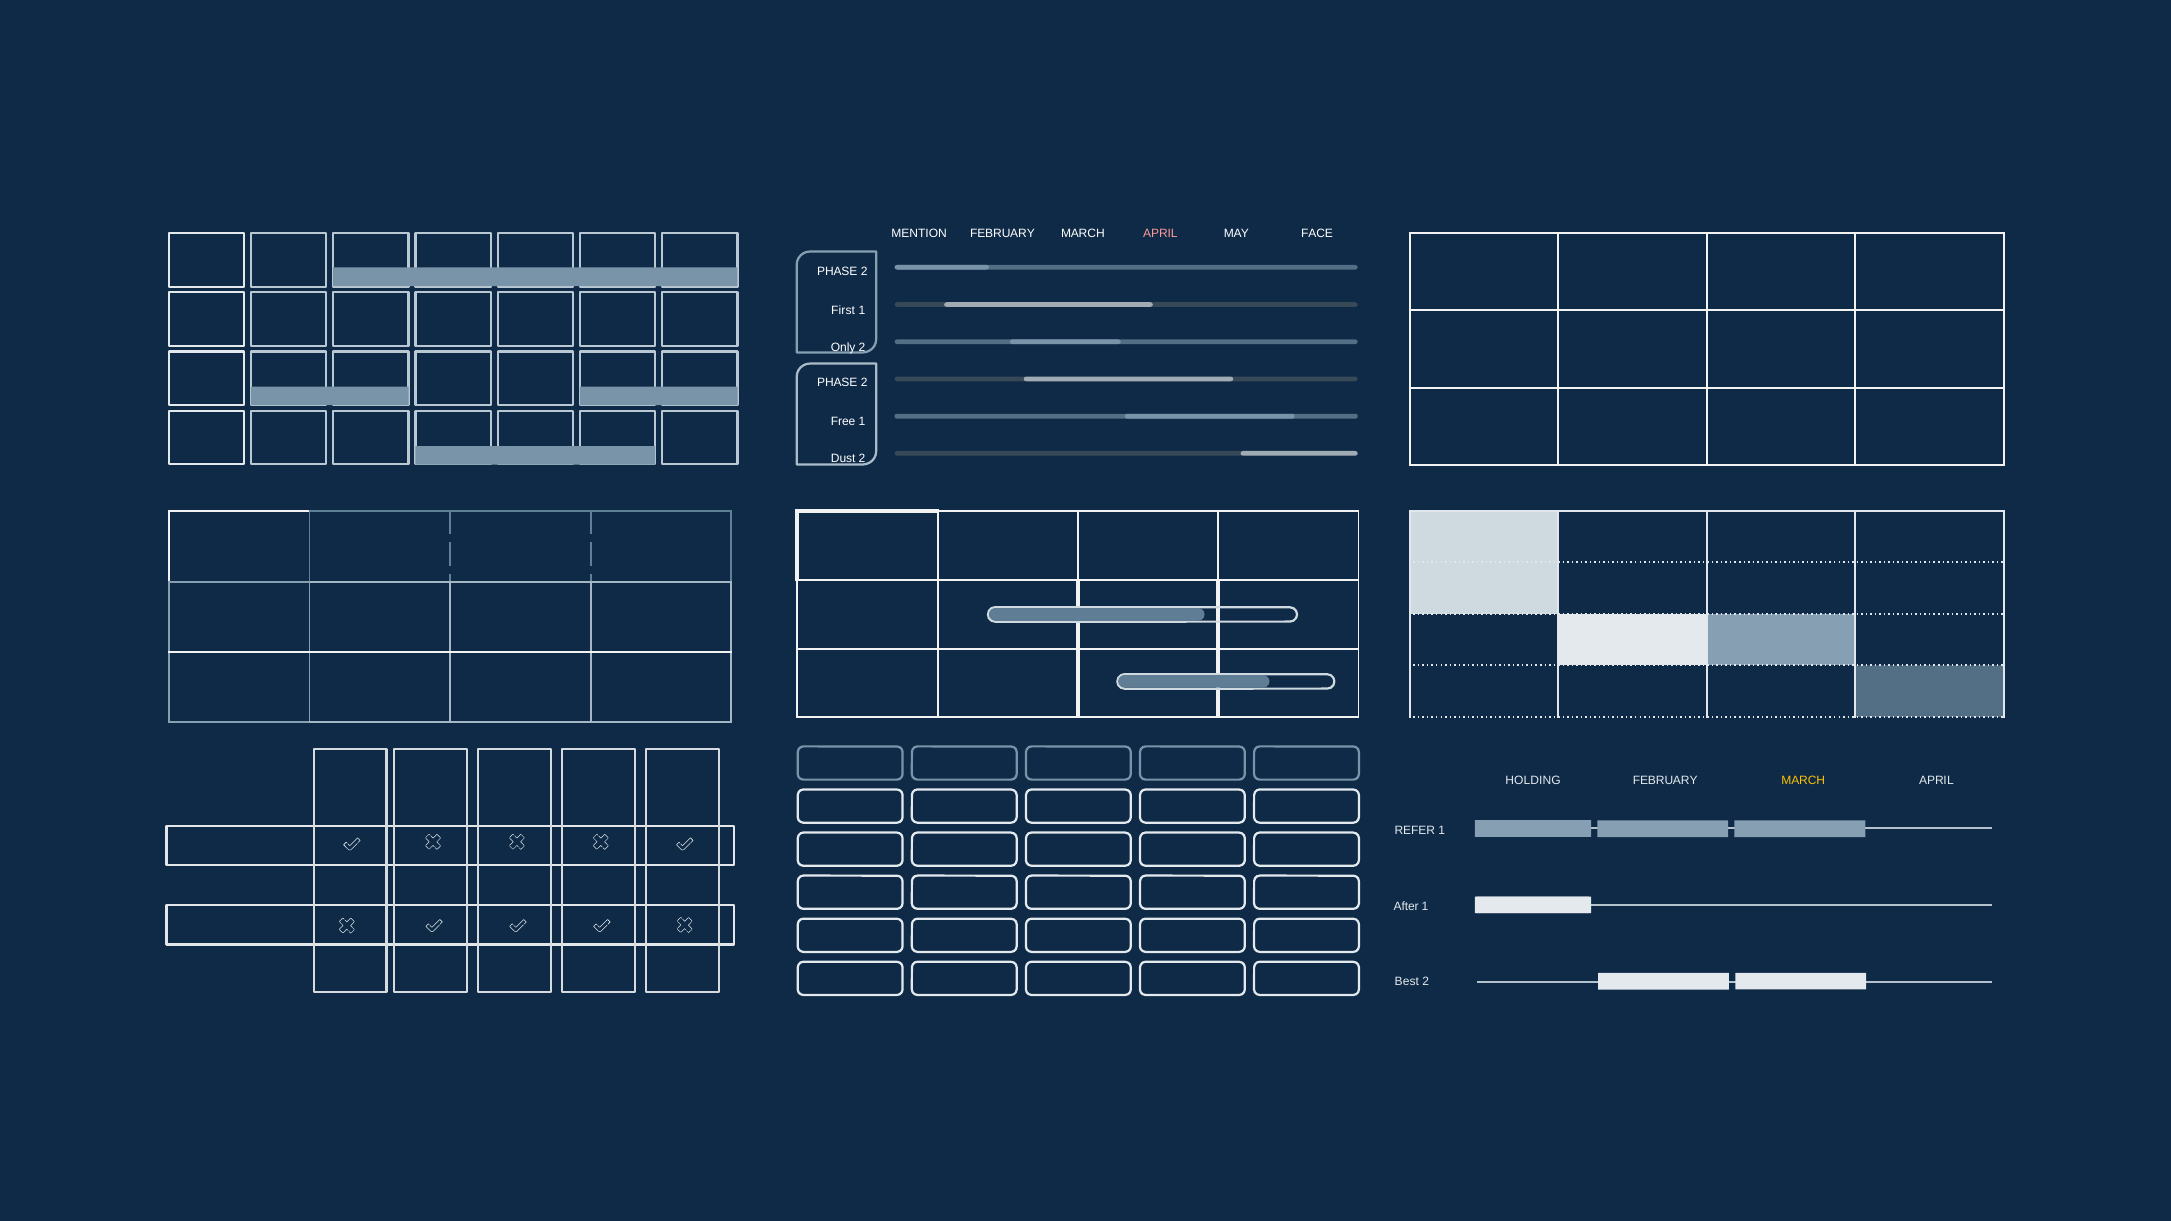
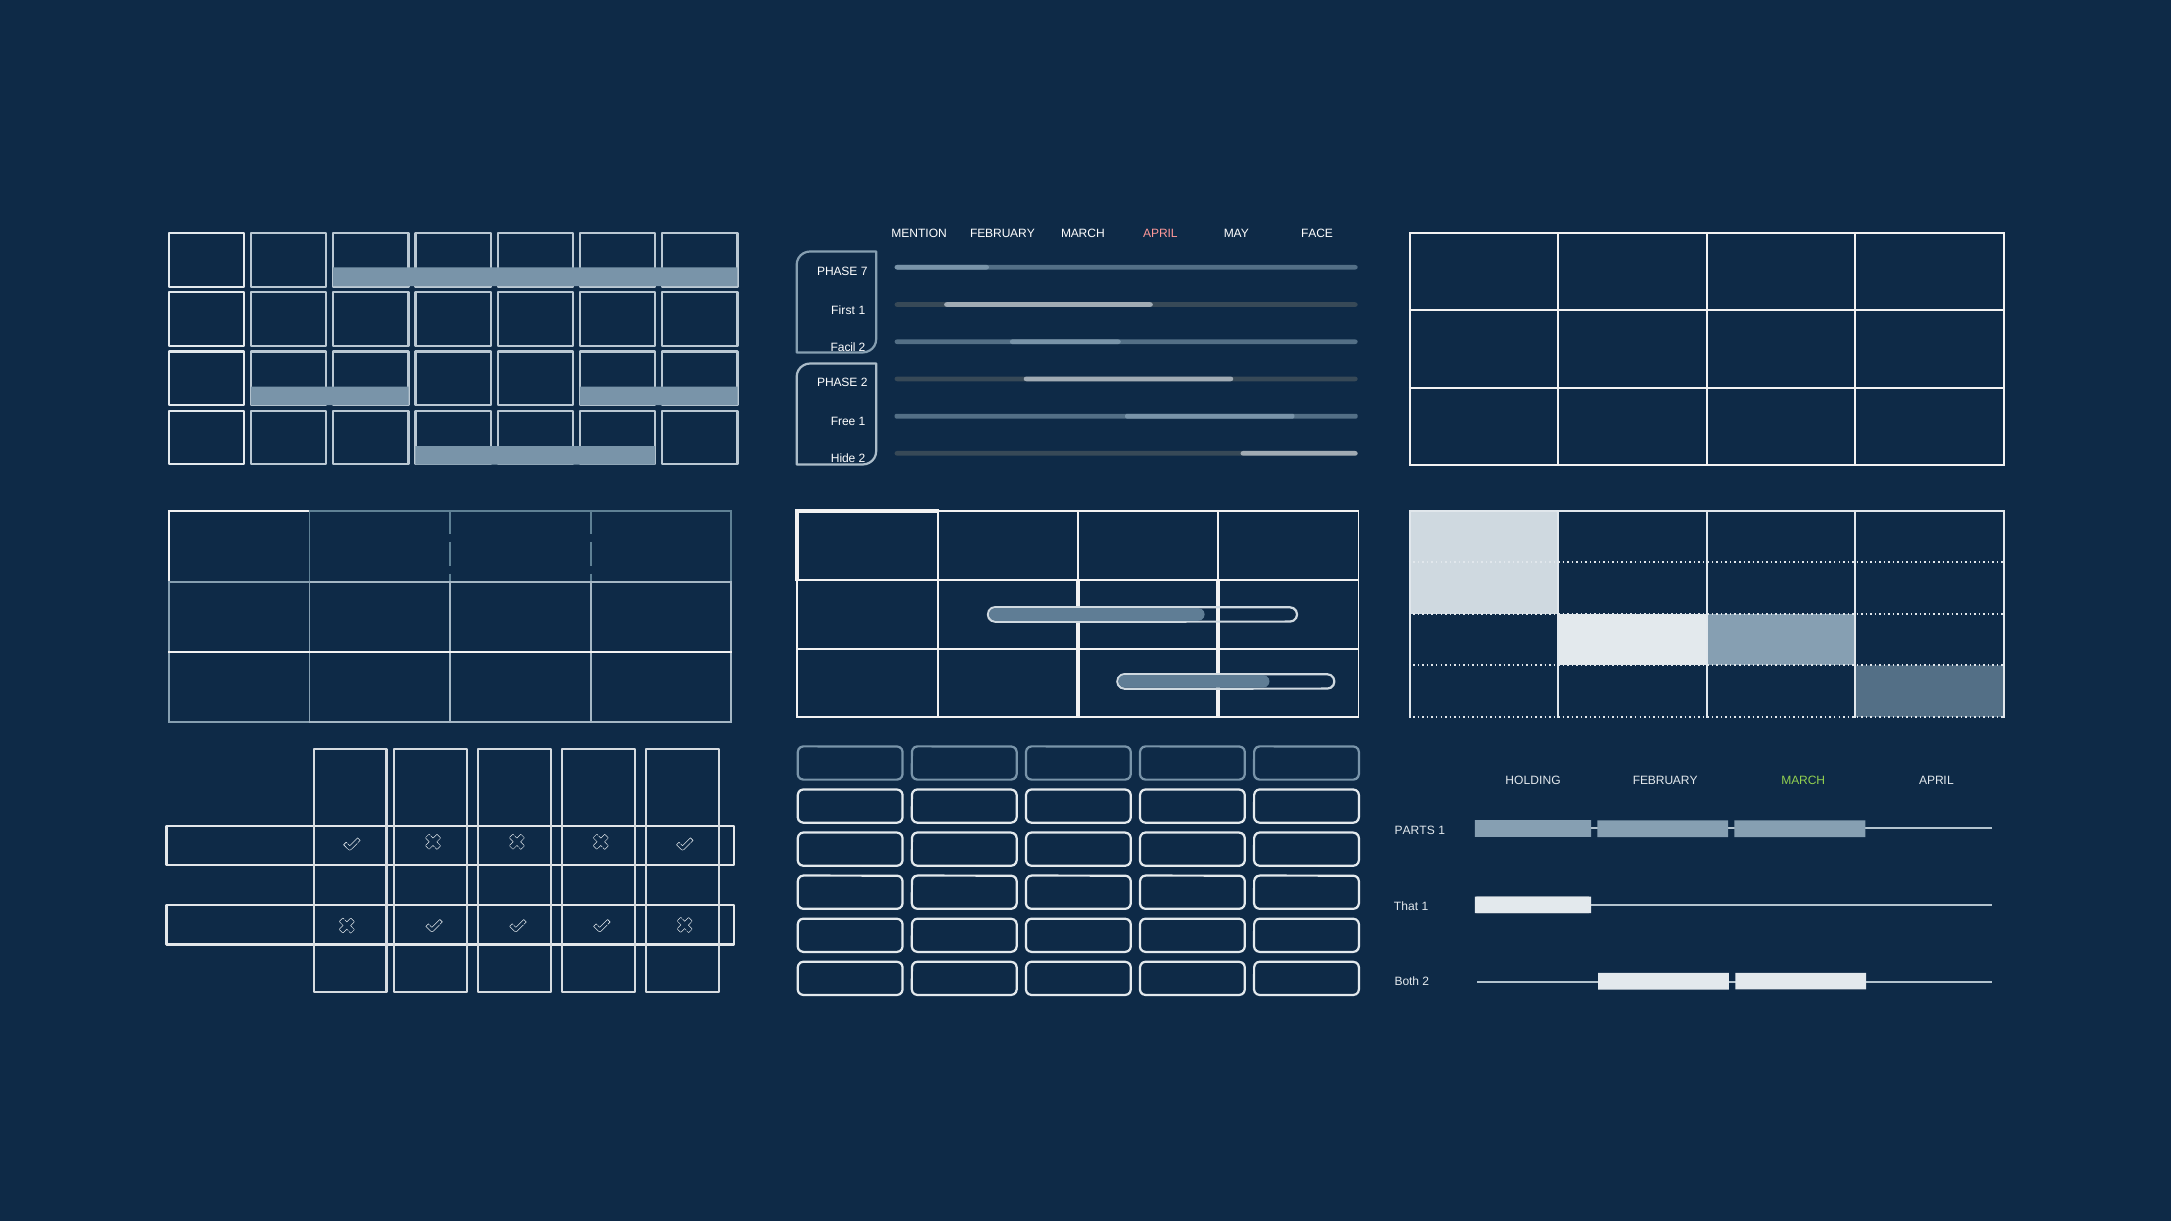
2 at (864, 272): 2 -> 7
Only: Only -> Facil
Dust: Dust -> Hide
MARCH at (1803, 781) colour: yellow -> light green
REFER: REFER -> PARTS
After: After -> That
Best: Best -> Both
